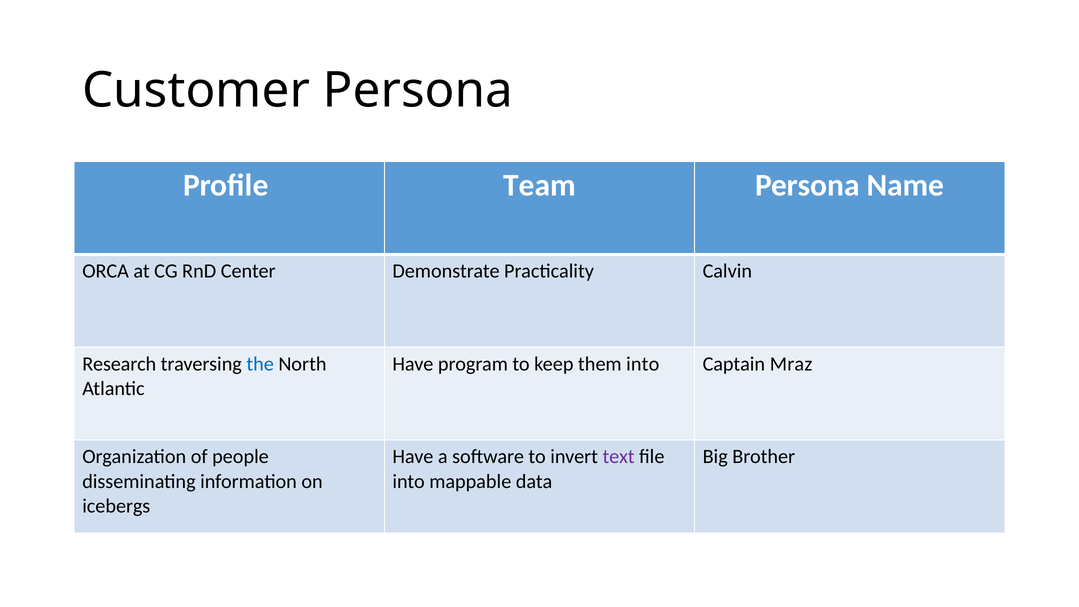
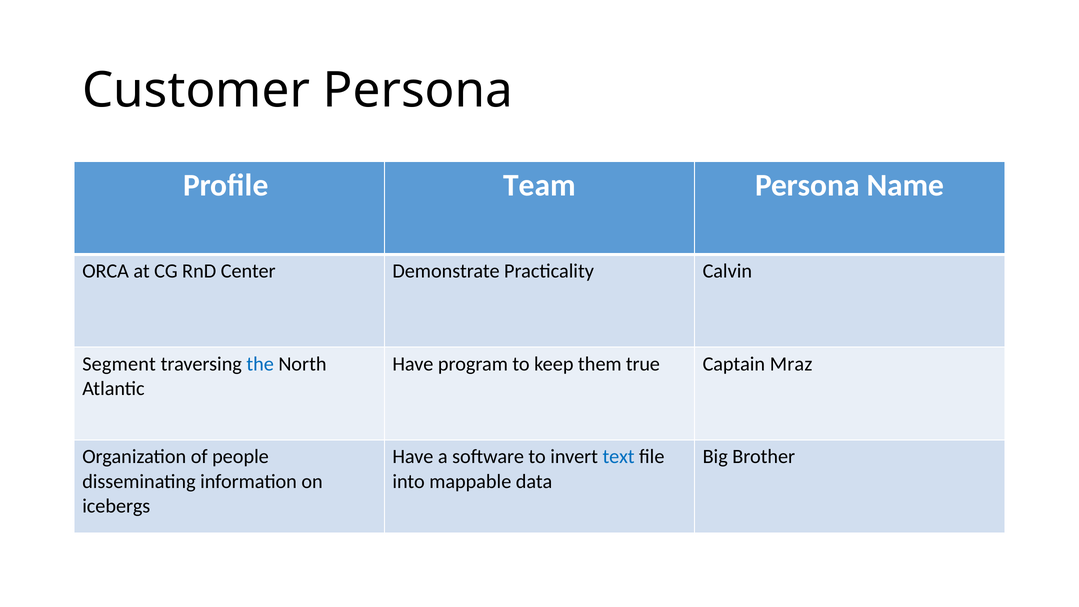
Research: Research -> Segment
them into: into -> true
text colour: purple -> blue
